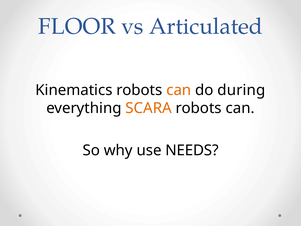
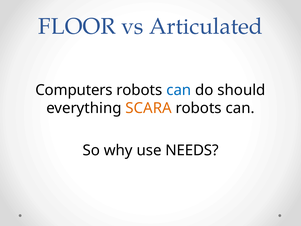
Kinematics: Kinematics -> Computers
can at (179, 90) colour: orange -> blue
during: during -> should
